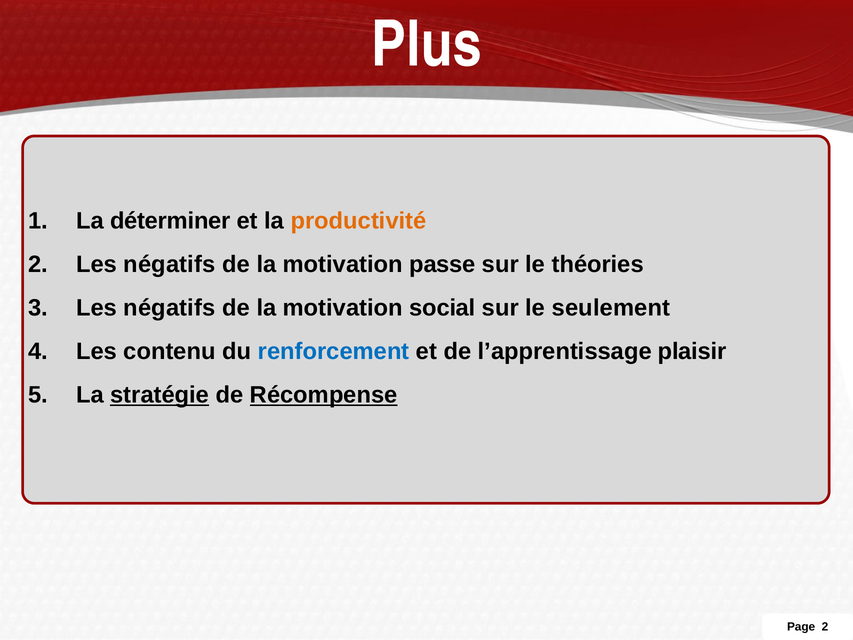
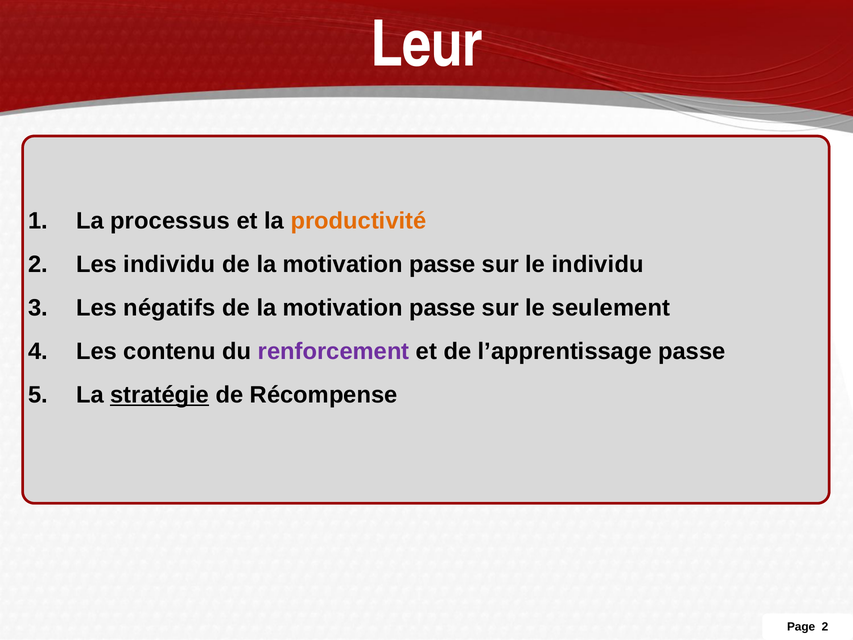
Plus: Plus -> Leur
déterminer: déterminer -> processus
négatifs at (169, 264): négatifs -> individu
le théories: théories -> individu
social at (442, 308): social -> passe
renforcement colour: blue -> purple
l’apprentissage plaisir: plaisir -> passe
Récompense underline: present -> none
